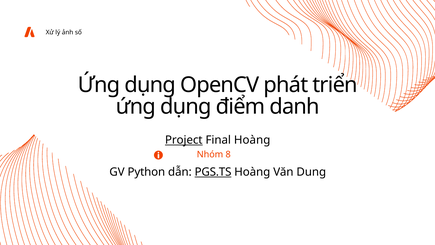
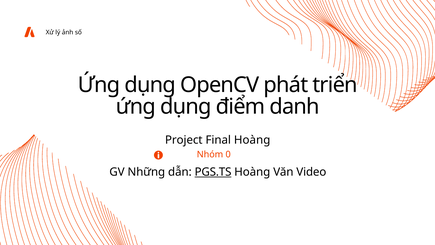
Project underline: present -> none
8: 8 -> 0
Python: Python -> Những
Dụng: Dụng -> Video
